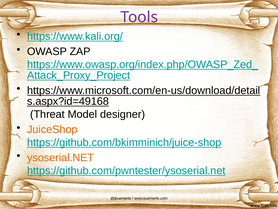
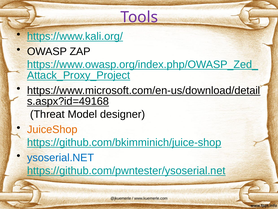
ysoserial.NET colour: orange -> blue
